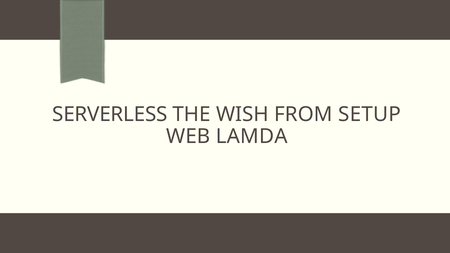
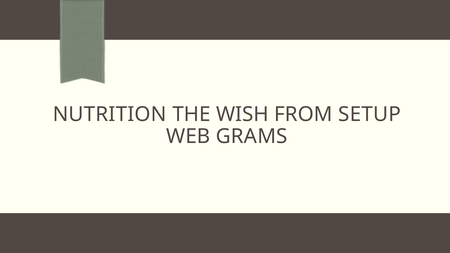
SERVERLESS: SERVERLESS -> NUTRITION
LAMDA: LAMDA -> GRAMS
